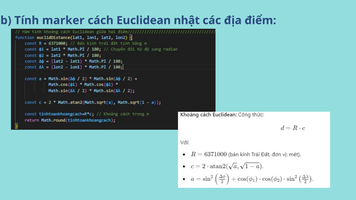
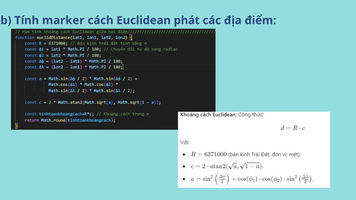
nhật: nhật -> phát
